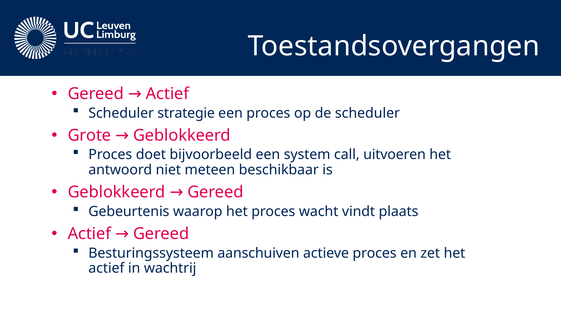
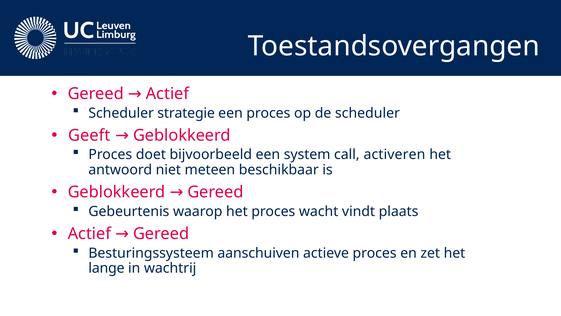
Grote: Grote -> Geeft
uitvoeren: uitvoeren -> activeren
actief at (106, 268): actief -> lange
